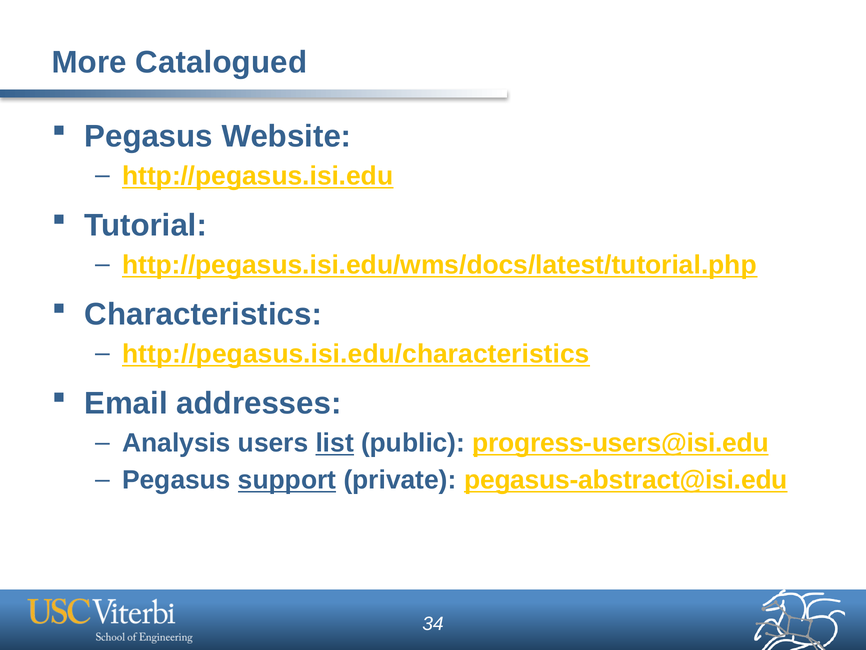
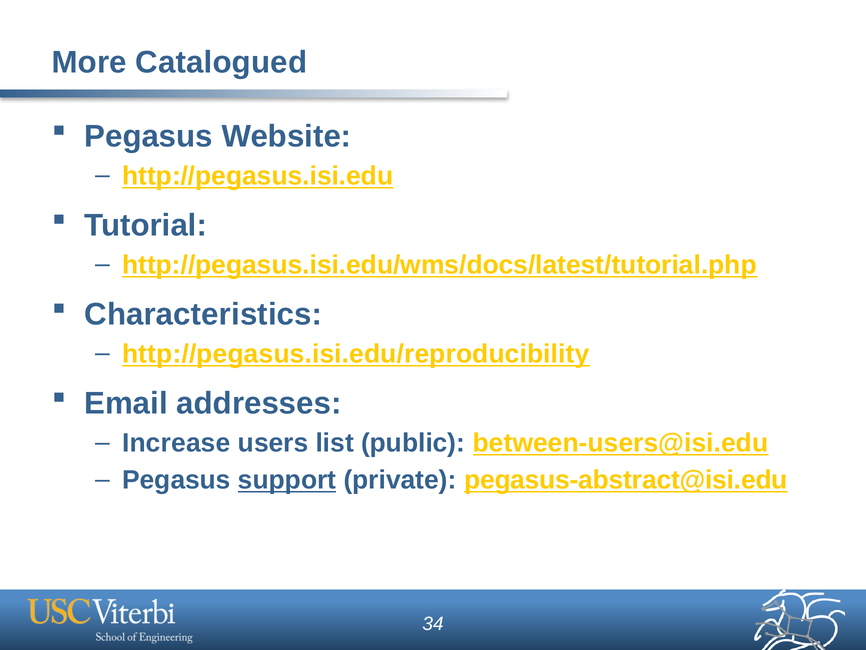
http://pegasus.isi.edu/characteristics: http://pegasus.isi.edu/characteristics -> http://pegasus.isi.edu/reproducibility
Analysis: Analysis -> Increase
list underline: present -> none
progress-users@isi.edu: progress-users@isi.edu -> between-users@isi.edu
